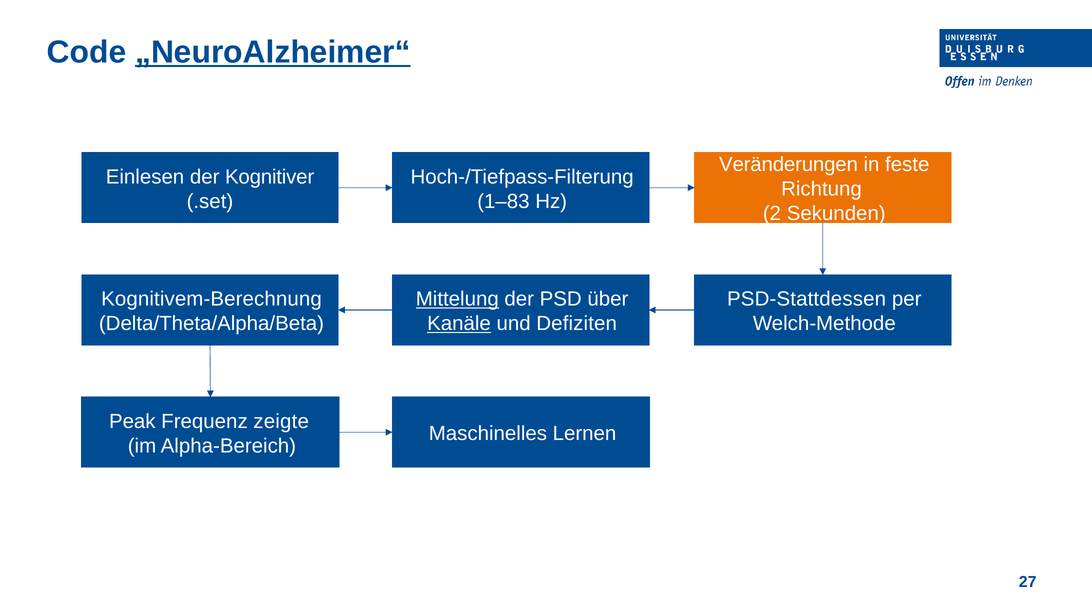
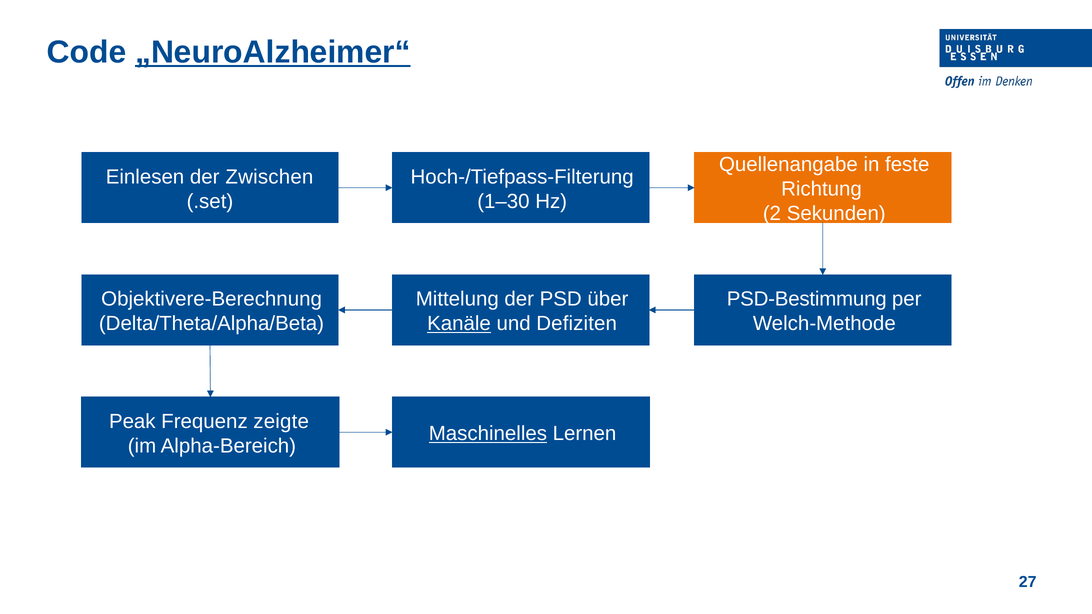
Veränderungen: Veränderungen -> Quellenangabe
Kognitiver: Kognitiver -> Zwischen
1–83: 1–83 -> 1–30
Kognitivem-Berechnung: Kognitivem-Berechnung -> Objektivere-Berechnung
Mittelung underline: present -> none
PSD-Stattdessen: PSD-Stattdessen -> PSD-Bestimmung
Maschinelles underline: none -> present
